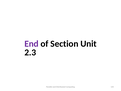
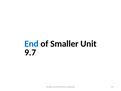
End colour: purple -> blue
Section: Section -> Smaller
2.3: 2.3 -> 9.7
